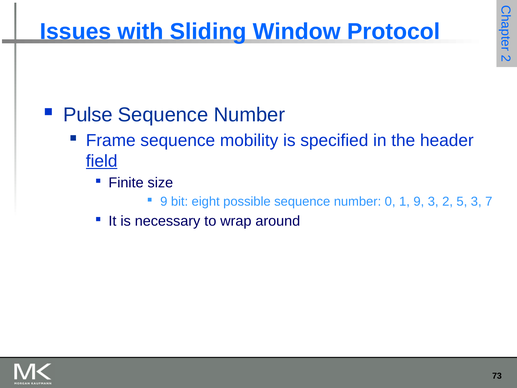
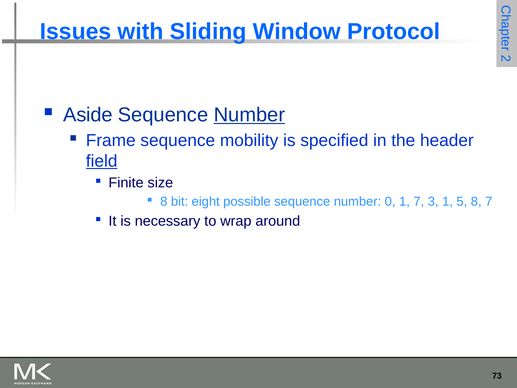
Pulse: Pulse -> Aside
Number at (249, 115) underline: none -> present
9 at (164, 202): 9 -> 8
1 9: 9 -> 7
3 2: 2 -> 1
5 3: 3 -> 8
